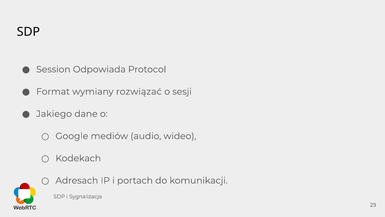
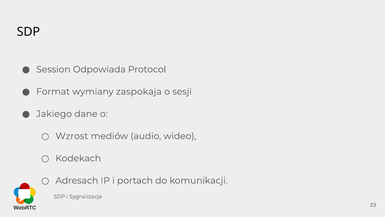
rozwiązać: rozwiązać -> zaspokaja
Google: Google -> Wzrost
